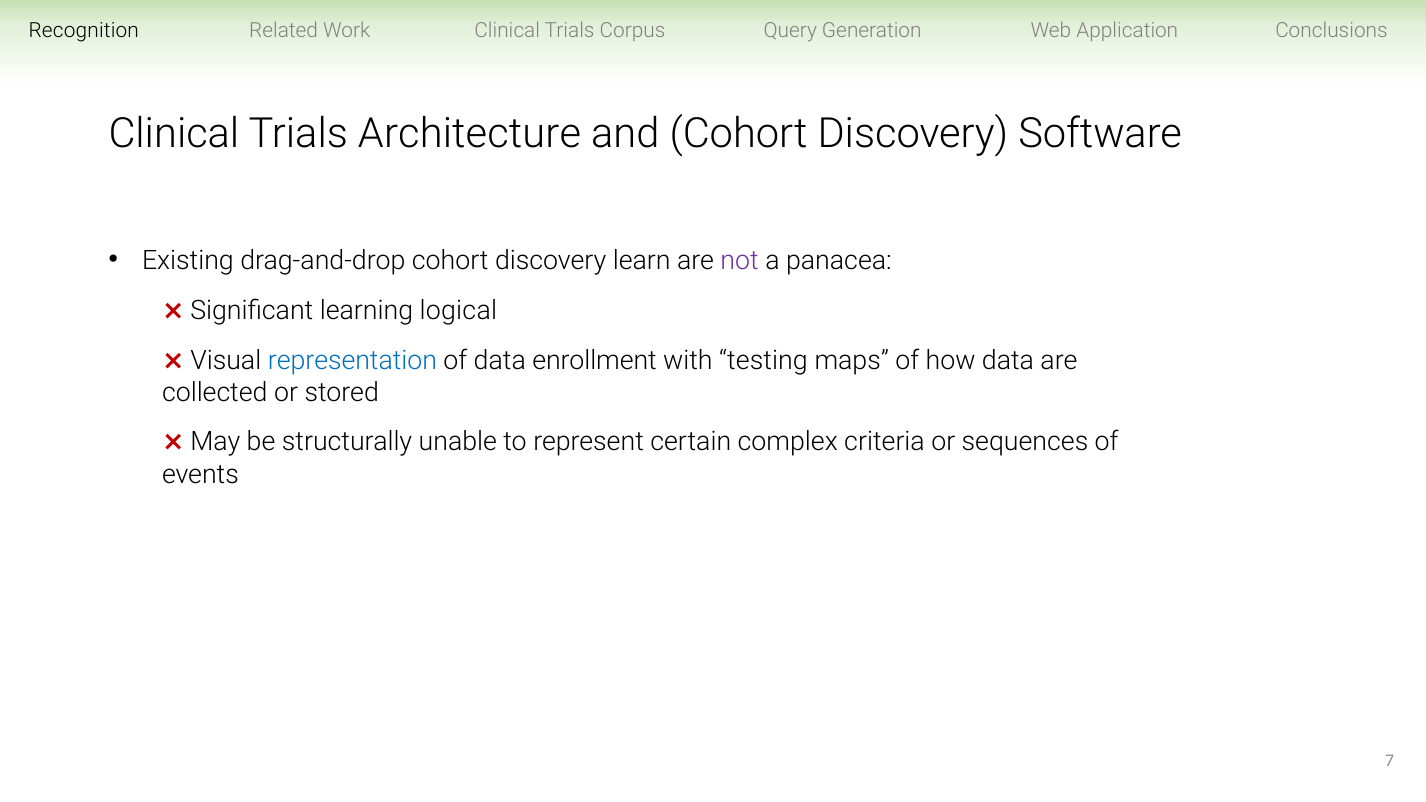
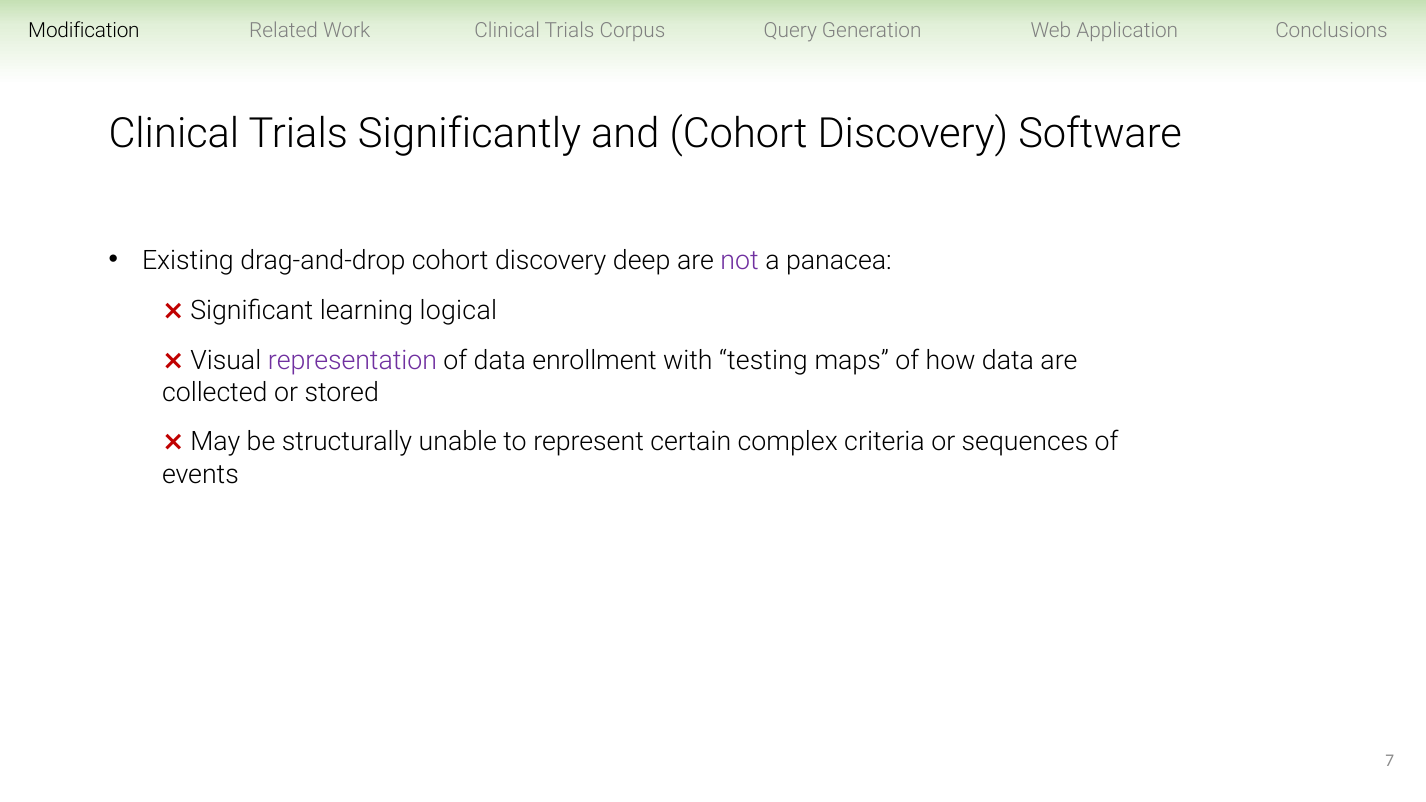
Recognition: Recognition -> Modification
Architecture: Architecture -> Significantly
learn: learn -> deep
representation colour: blue -> purple
